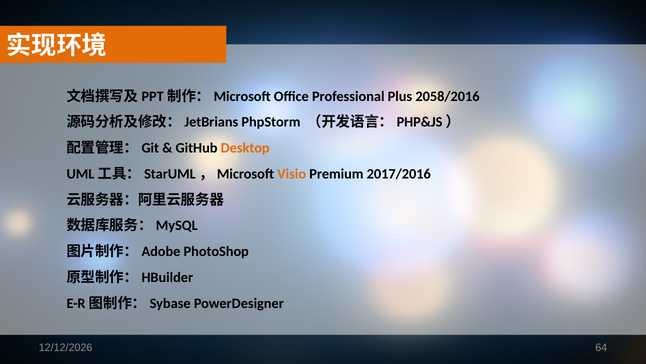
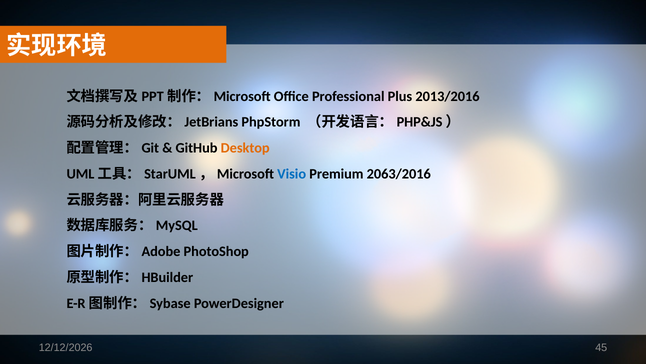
2058/2016: 2058/2016 -> 2013/2016
Visio colour: orange -> blue
2017/2016: 2017/2016 -> 2063/2016
64: 64 -> 45
